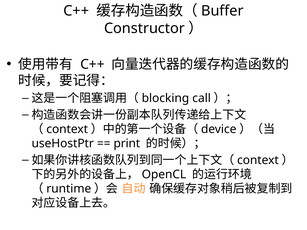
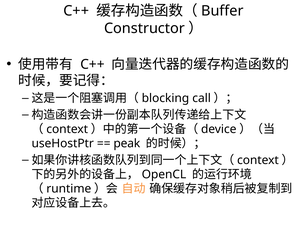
print: print -> peak
